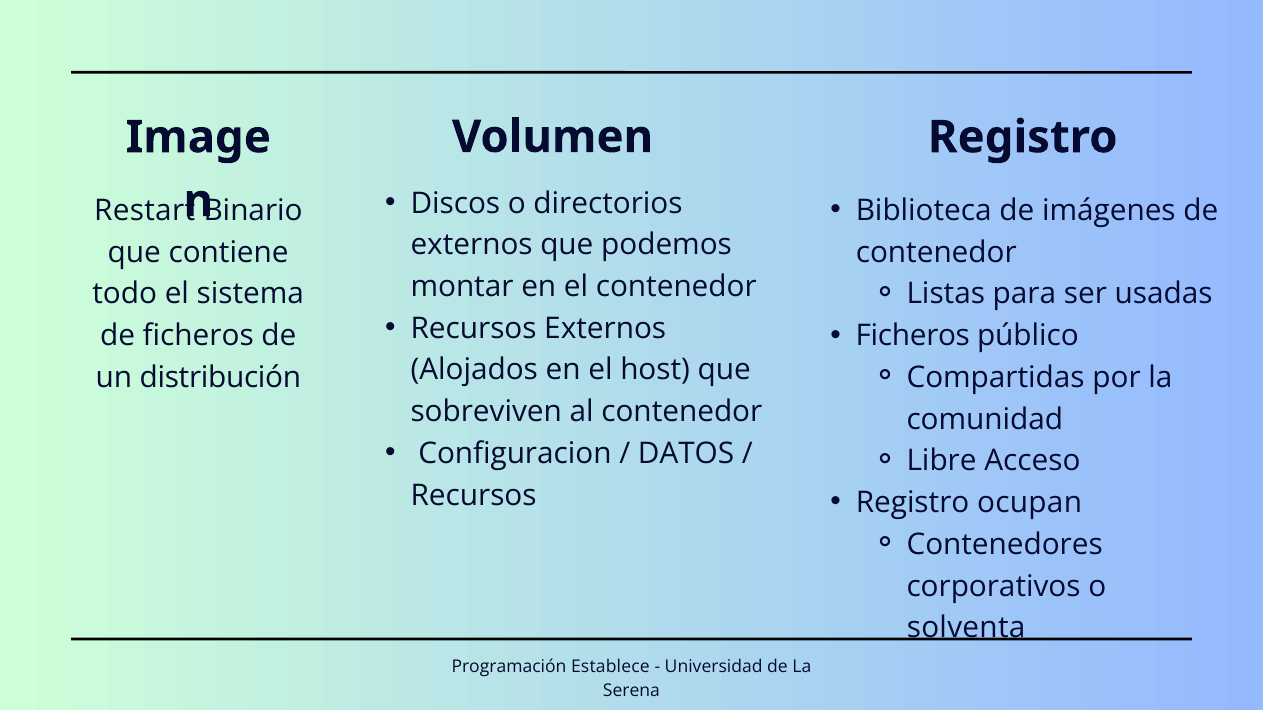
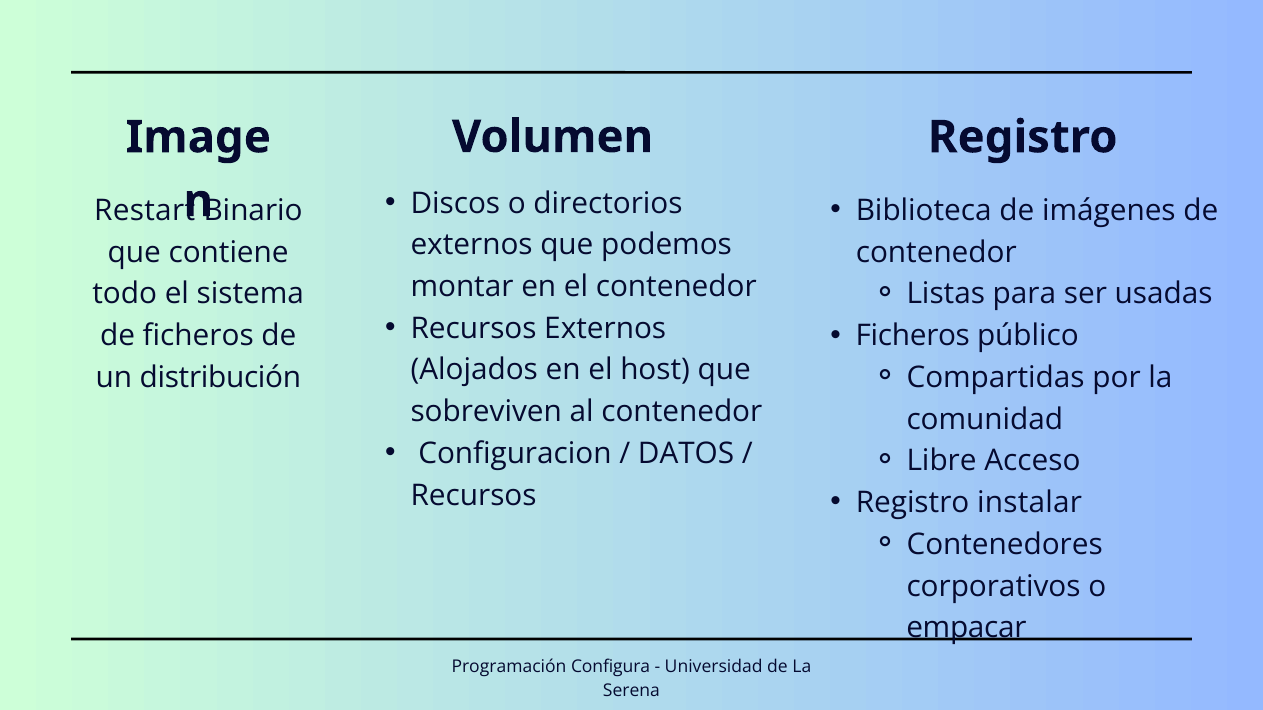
ocupan: ocupan -> instalar
solventa: solventa -> empacar
Establece: Establece -> Configura
